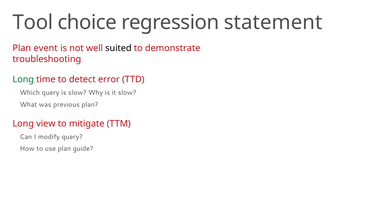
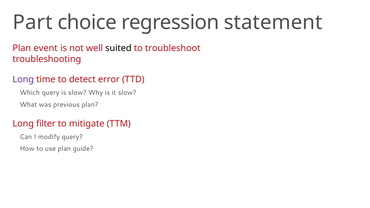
Tool: Tool -> Part
demonstrate: demonstrate -> troubleshoot
Long at (23, 79) colour: green -> purple
view: view -> filter
